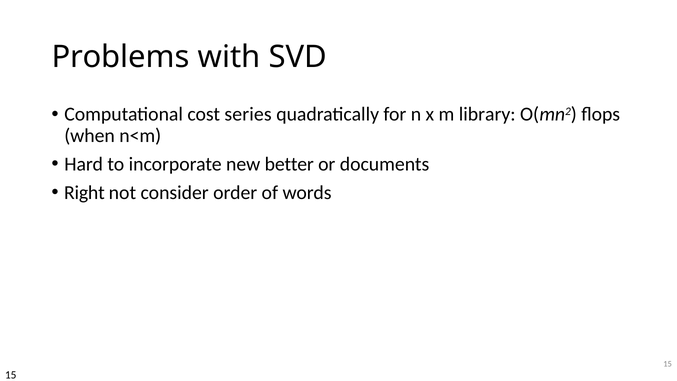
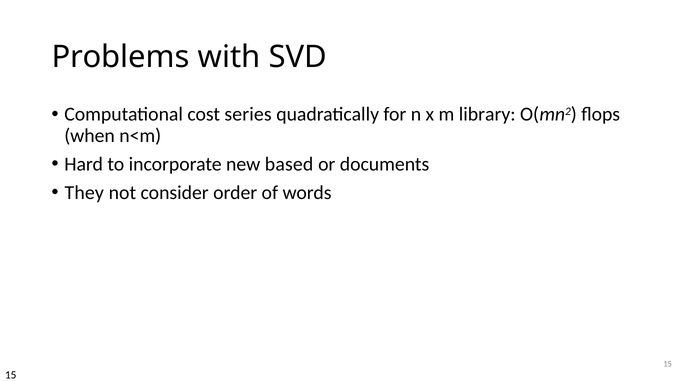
better: better -> based
Right: Right -> They
